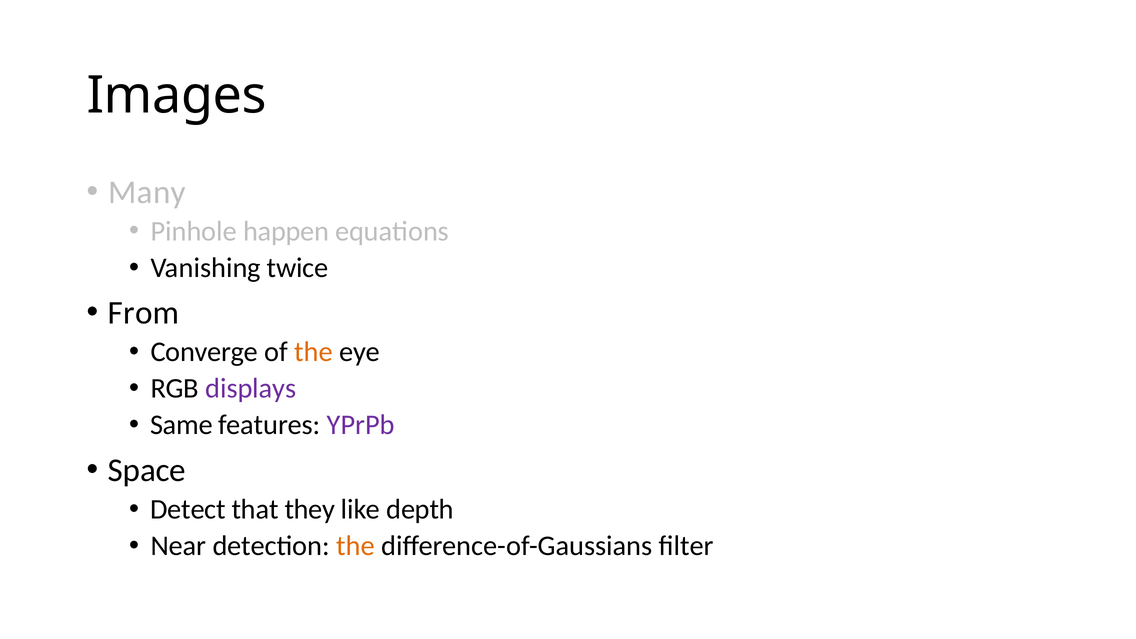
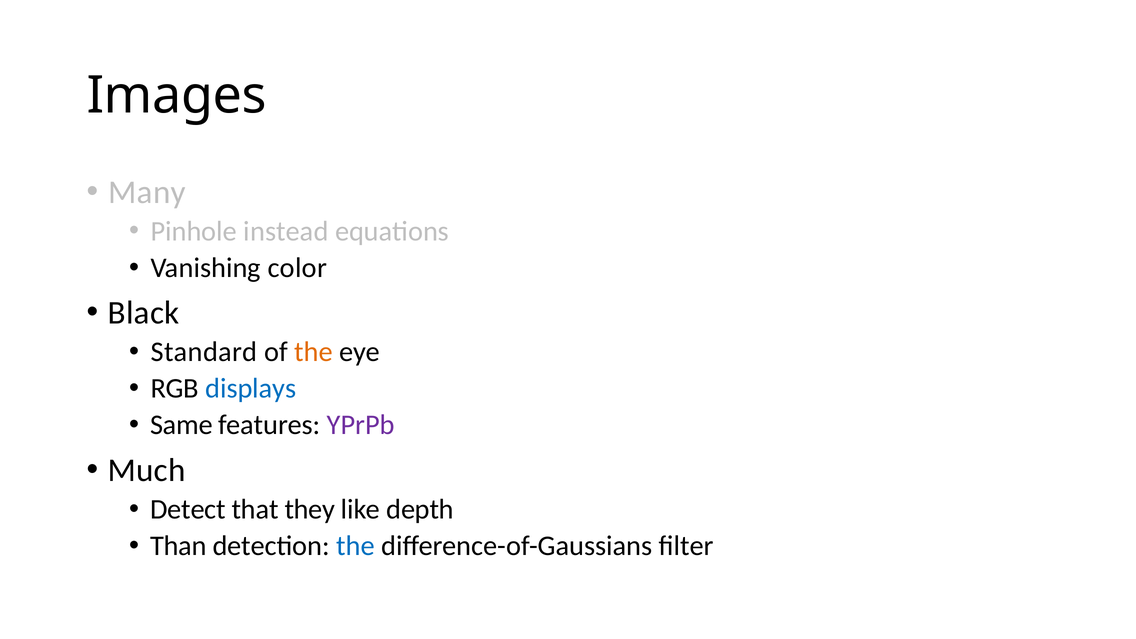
happen: happen -> instead
twice: twice -> color
From: From -> Black
Converge: Converge -> Standard
displays colour: purple -> blue
Space: Space -> Much
Near: Near -> Than
the at (356, 546) colour: orange -> blue
